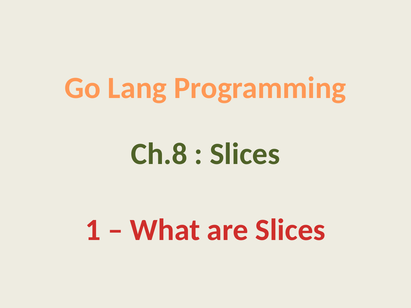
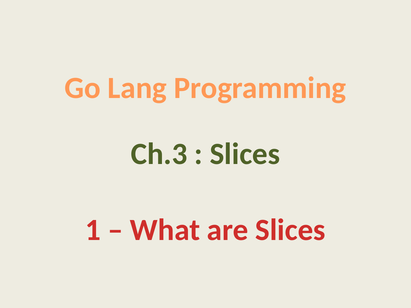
Ch.8: Ch.8 -> Ch.3
